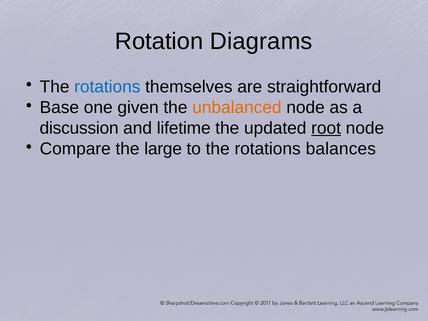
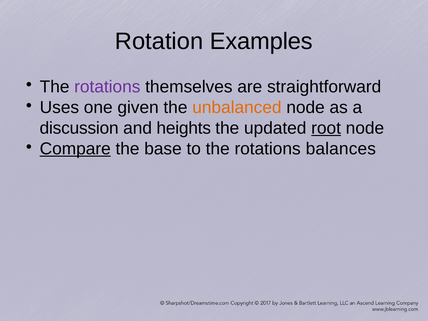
Diagrams: Diagrams -> Examples
rotations at (107, 87) colour: blue -> purple
Base: Base -> Uses
lifetime: lifetime -> heights
Compare underline: none -> present
large: large -> base
